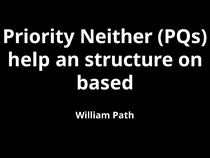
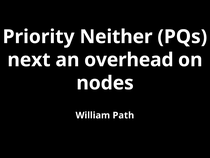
help: help -> next
structure: structure -> overhead
based: based -> nodes
